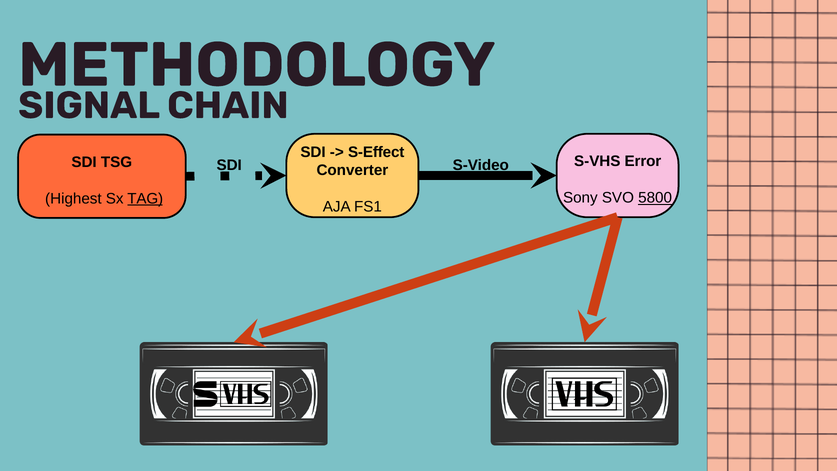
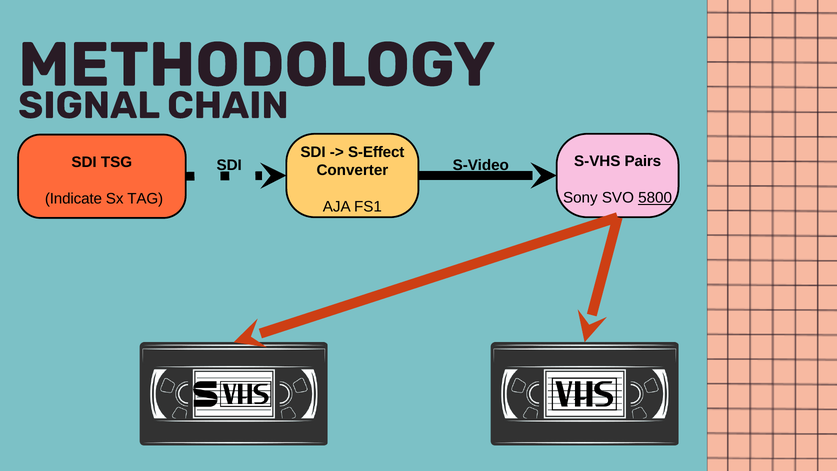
Error: Error -> Pairs
Highest: Highest -> Indicate
TAG underline: present -> none
